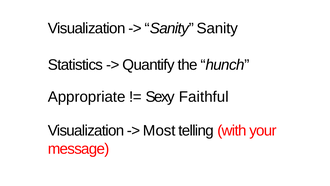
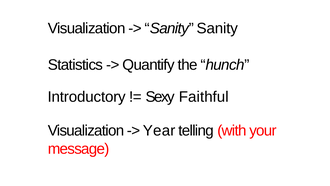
Appropriate: Appropriate -> Introductory
Most: Most -> Year
